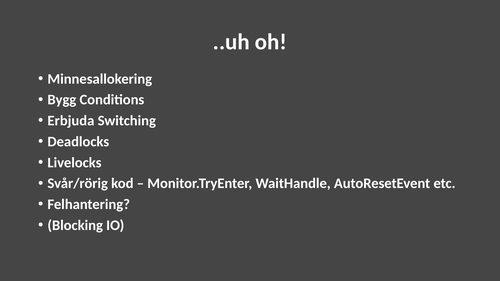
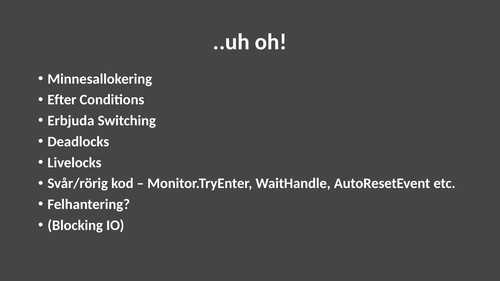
Bygg: Bygg -> Efter
